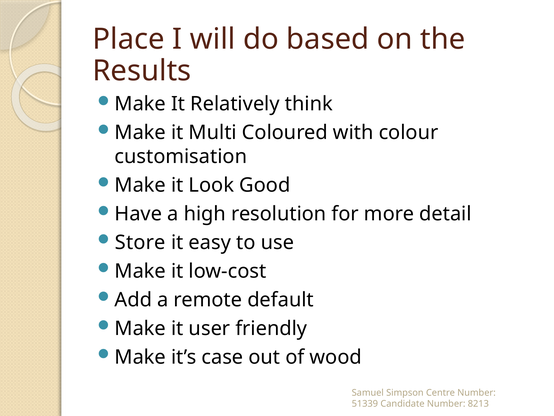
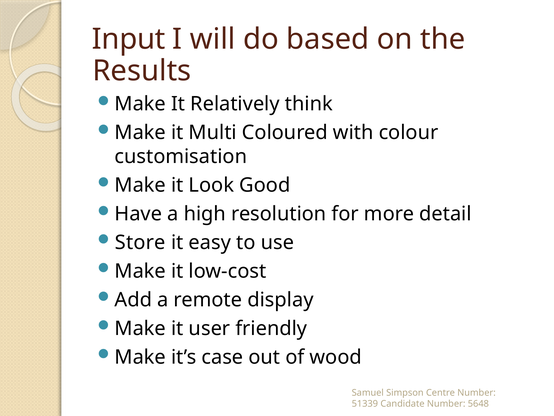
Place: Place -> Input
default: default -> display
8213: 8213 -> 5648
